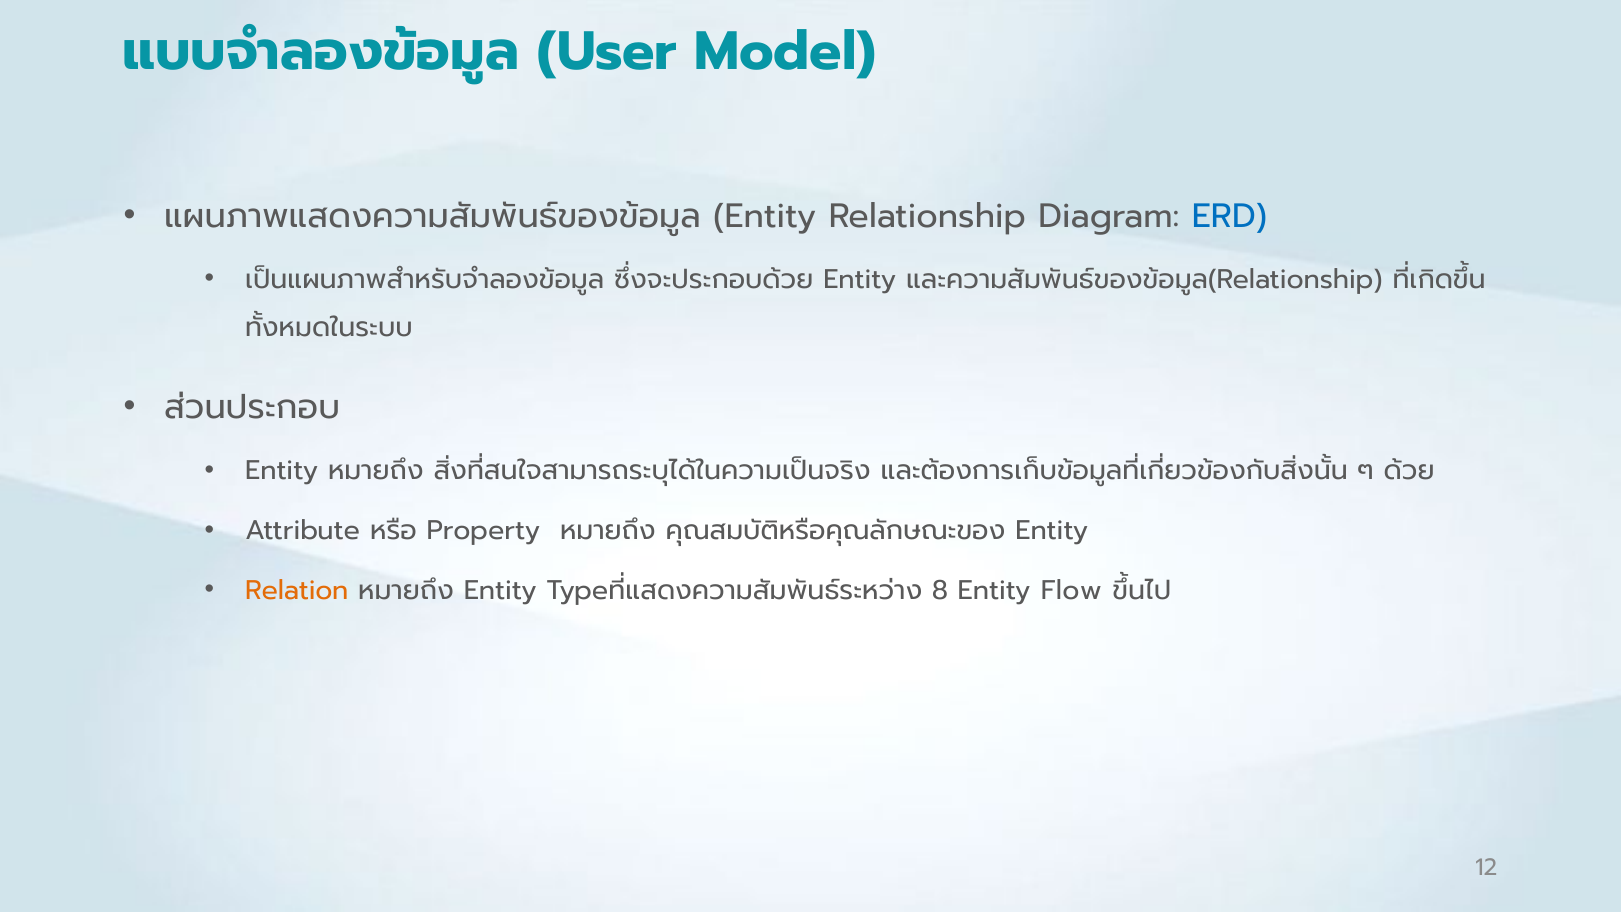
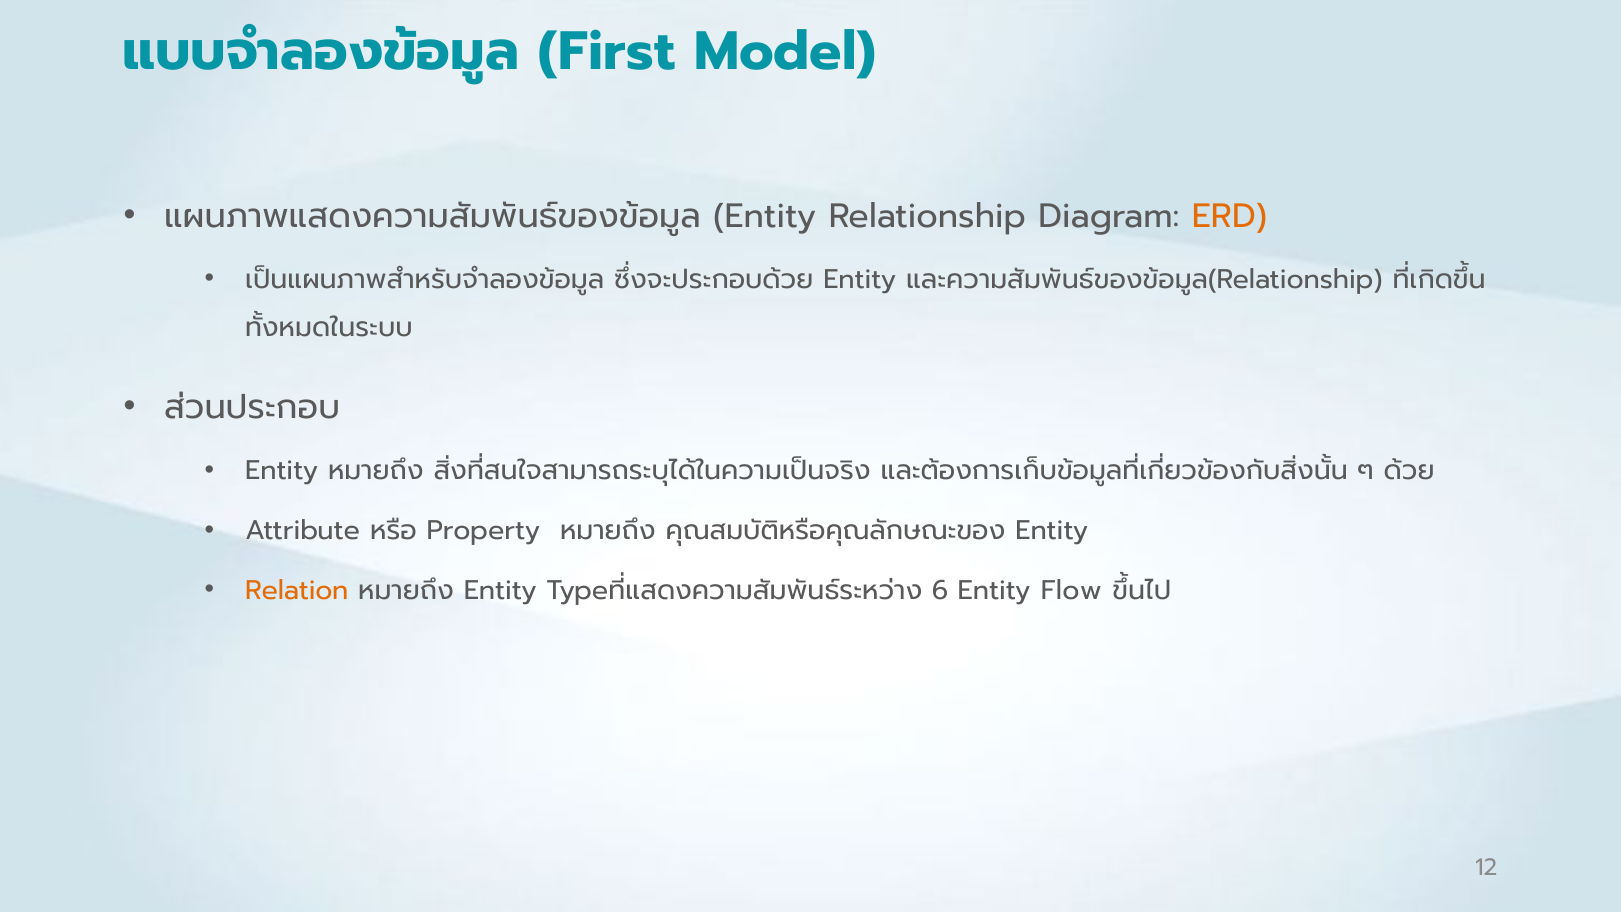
User: User -> First
ERD colour: blue -> orange
8 at (940, 590): 8 -> 6
